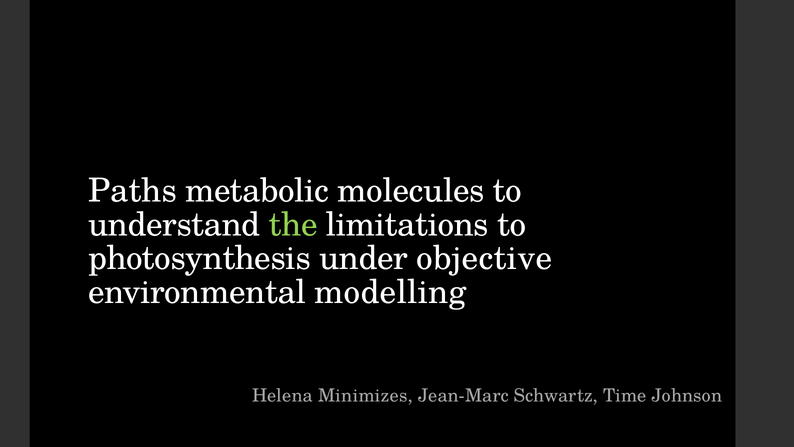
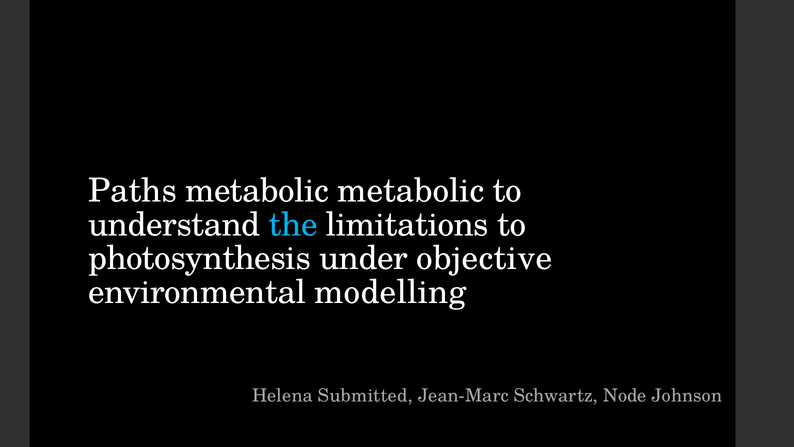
metabolic molecules: molecules -> metabolic
the colour: light green -> light blue
Minimizes: Minimizes -> Submitted
Time: Time -> Node
